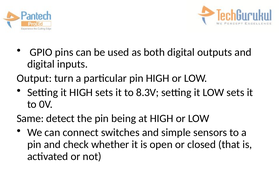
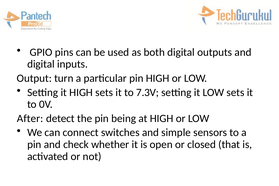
8.3V: 8.3V -> 7.3V
Same: Same -> After
